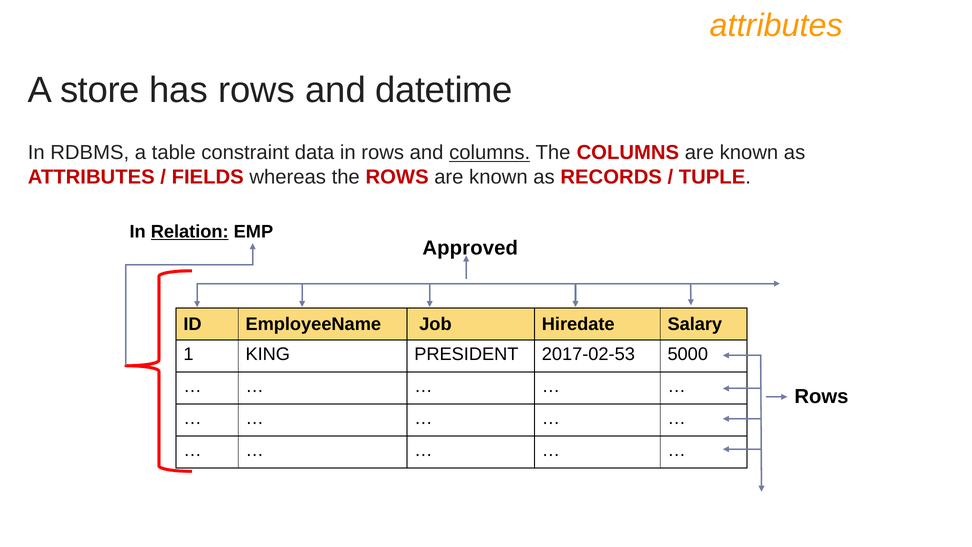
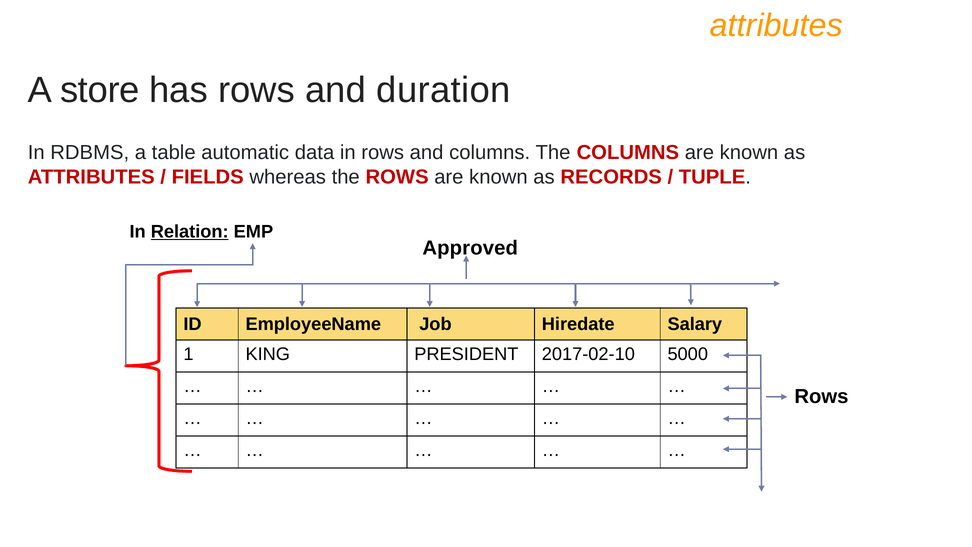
datetime: datetime -> duration
constraint: constraint -> automatic
columns at (490, 153) underline: present -> none
2017-02-53: 2017-02-53 -> 2017-02-10
